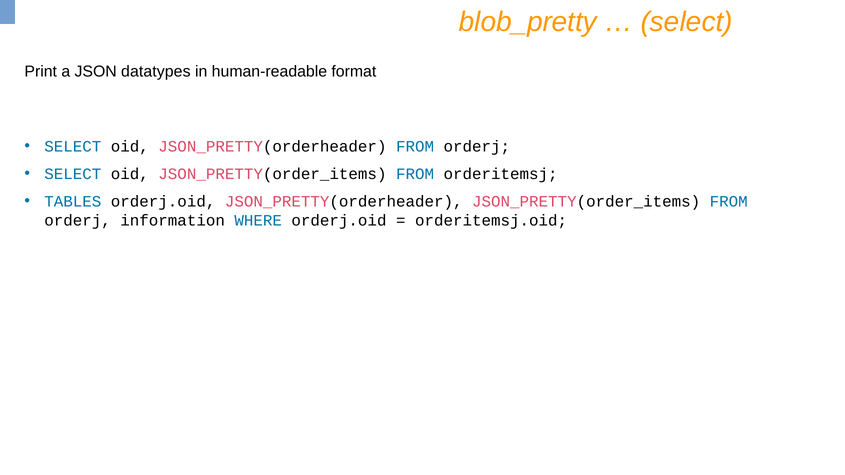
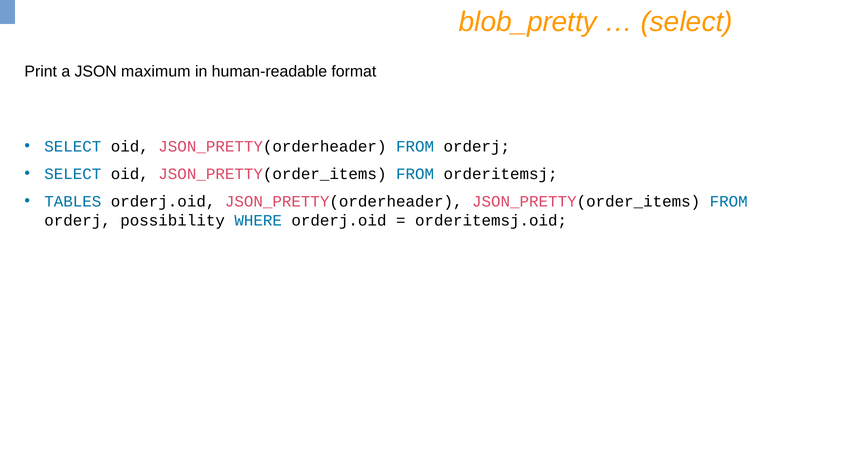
datatypes: datatypes -> maximum
information: information -> possibility
